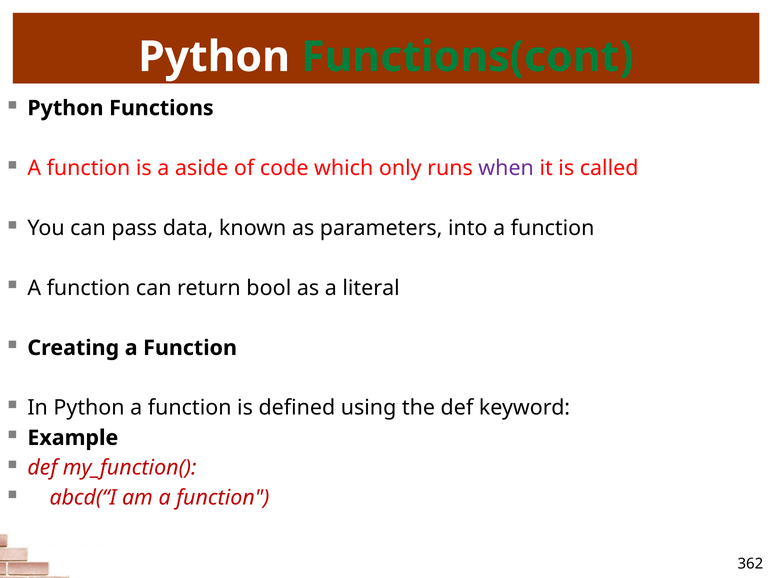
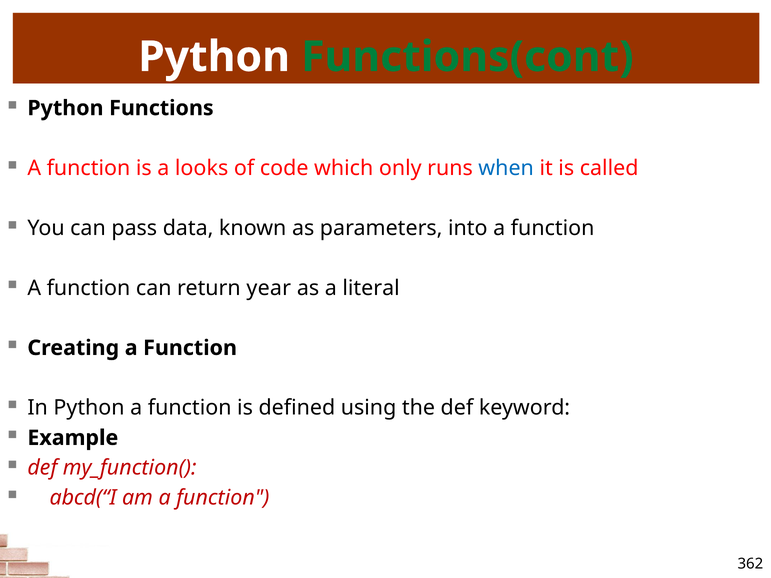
aside: aside -> looks
when colour: purple -> blue
bool: bool -> year
